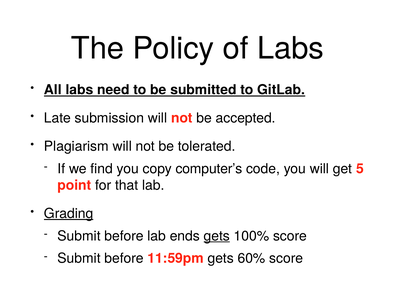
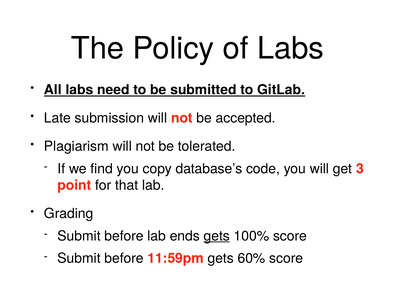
computer’s: computer’s -> database’s
5: 5 -> 3
Grading underline: present -> none
